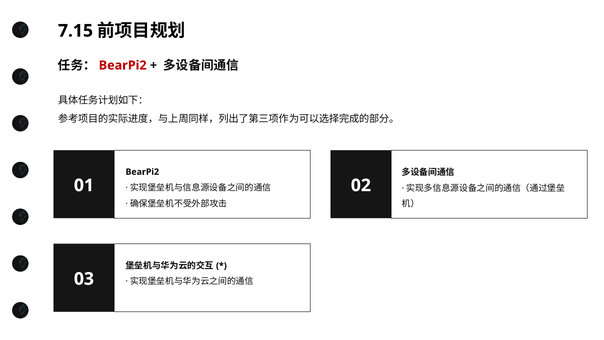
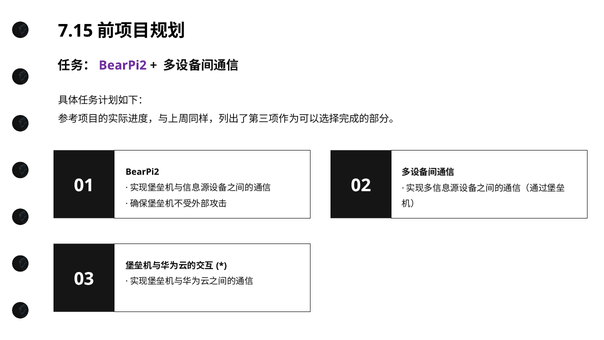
BearPi2 at (123, 65) colour: red -> purple
